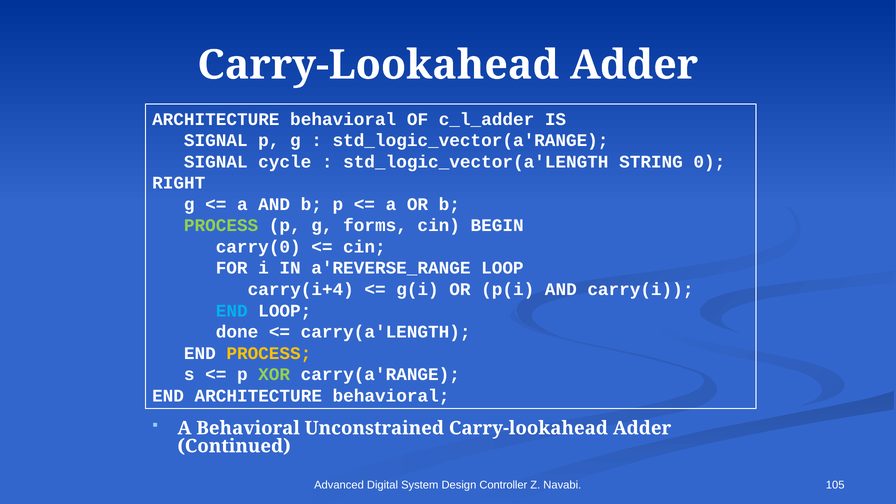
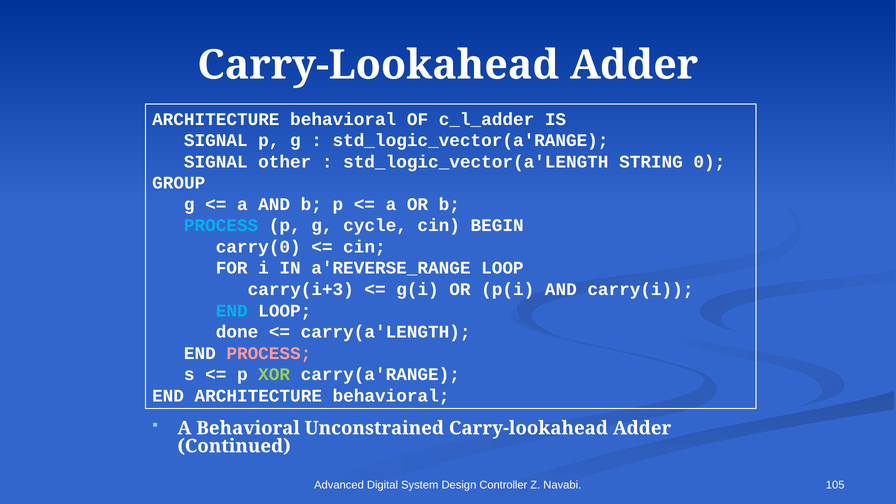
cycle: cycle -> other
RIGHT: RIGHT -> GROUP
PROCESS at (221, 226) colour: light green -> light blue
forms: forms -> cycle
carry(i+4: carry(i+4 -> carry(i+3
PROCESS at (269, 353) colour: yellow -> pink
